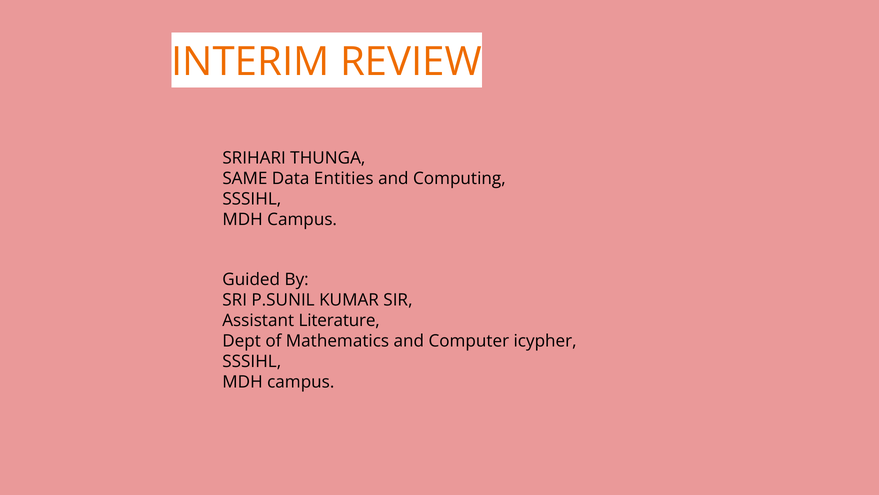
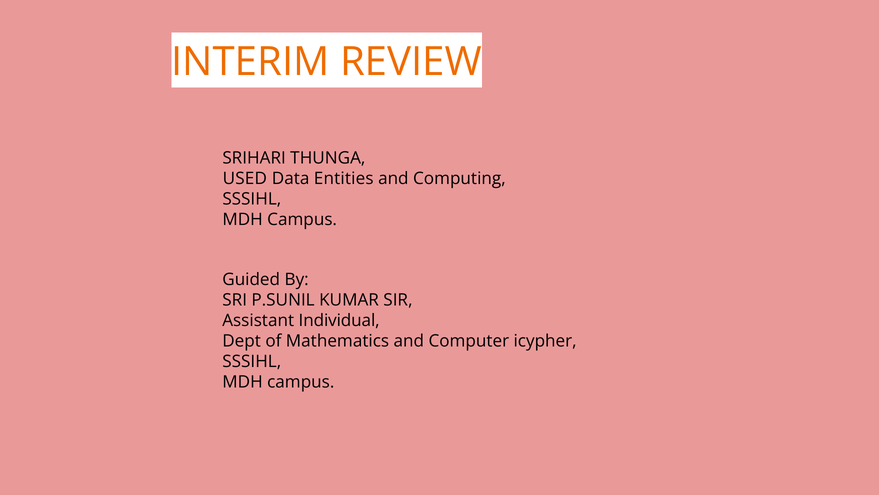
SAME: SAME -> USED
Literature: Literature -> Individual
